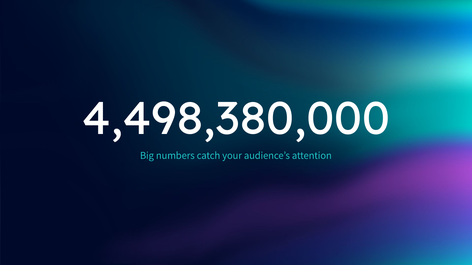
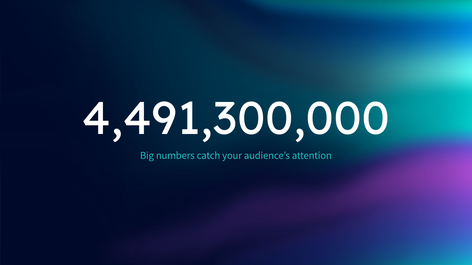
4,498,380,000: 4,498,380,000 -> 4,491,300,000
